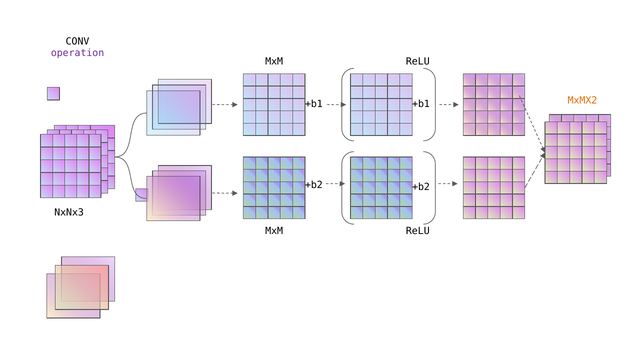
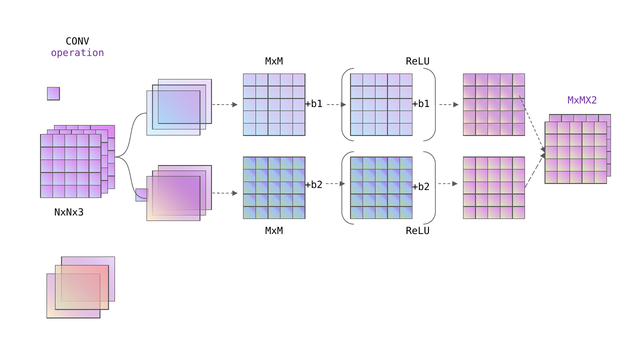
MxMX2 colour: orange -> purple
